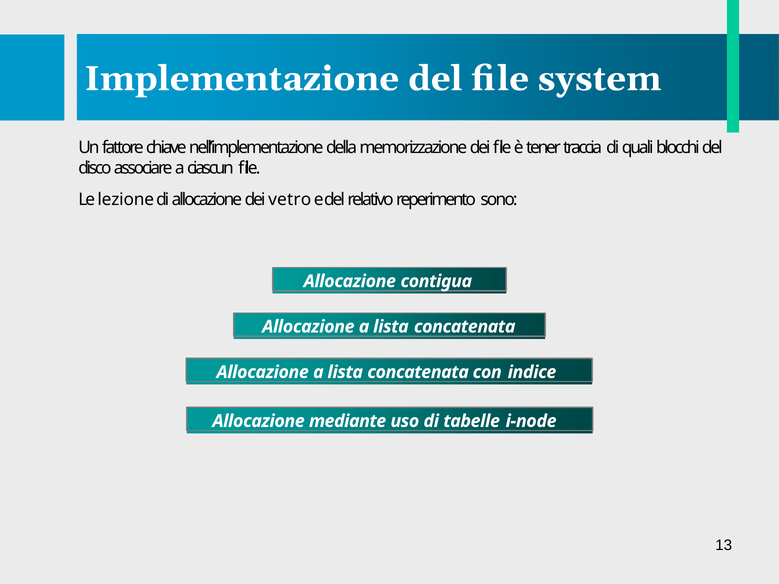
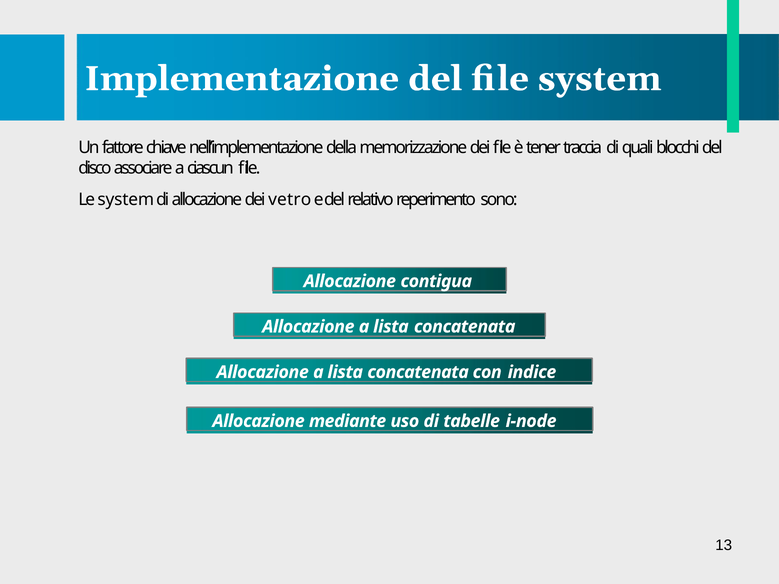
Le lezione: lezione -> system
